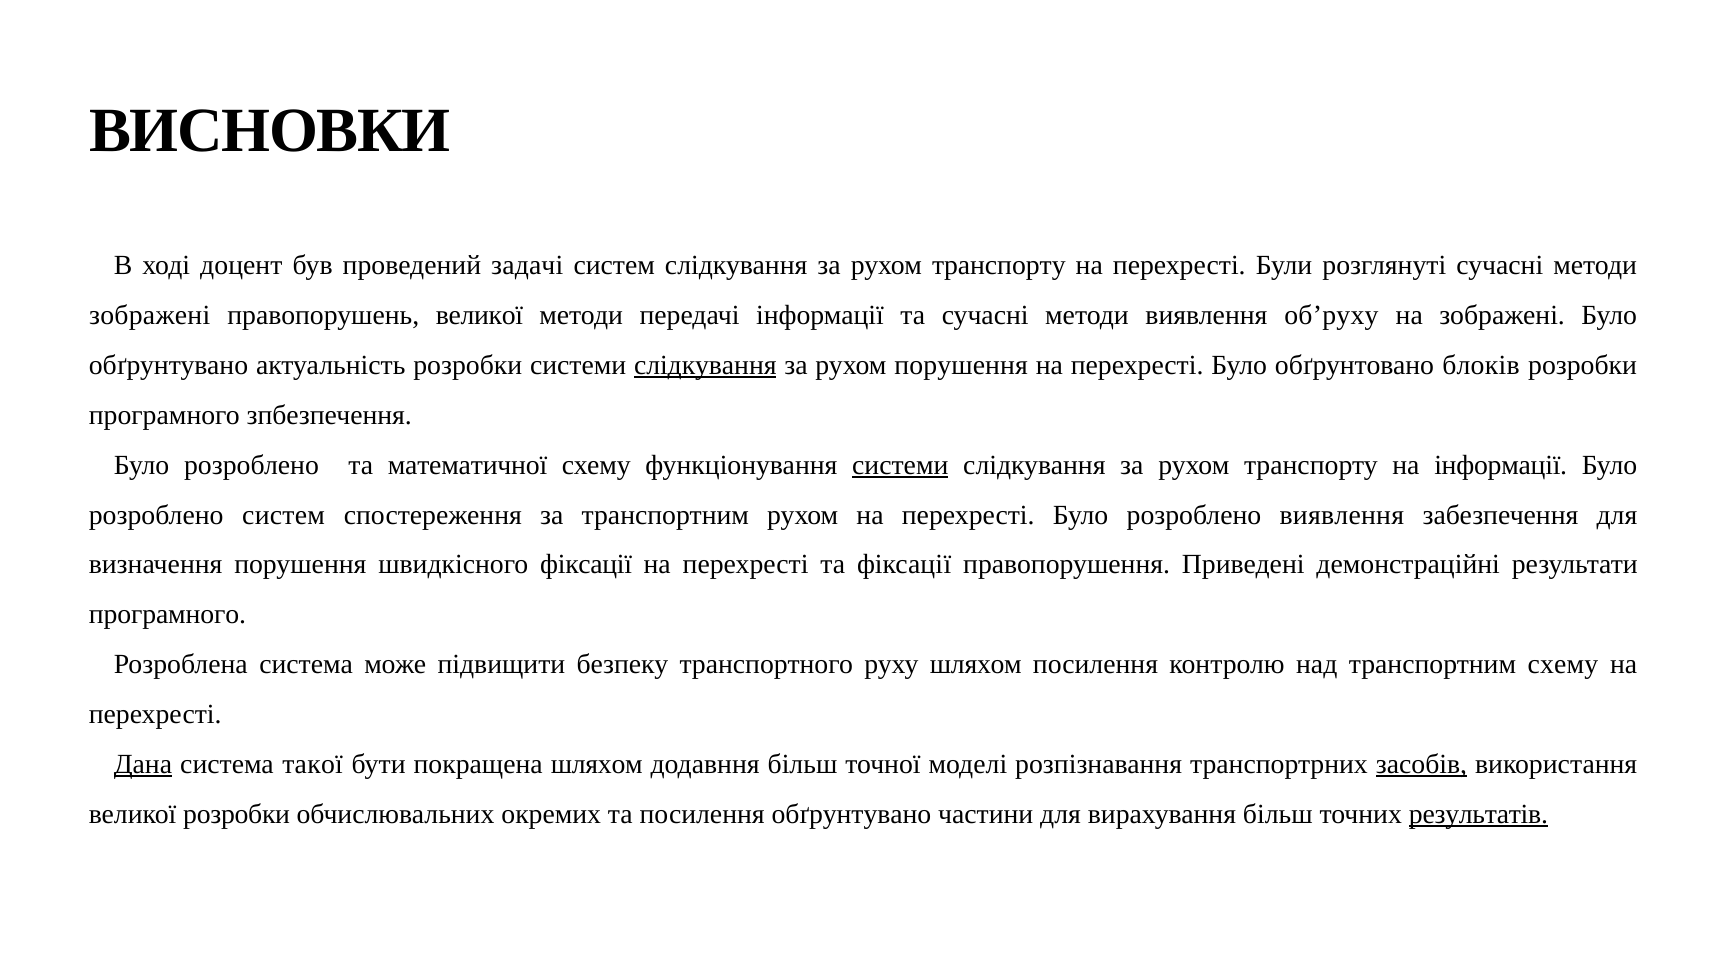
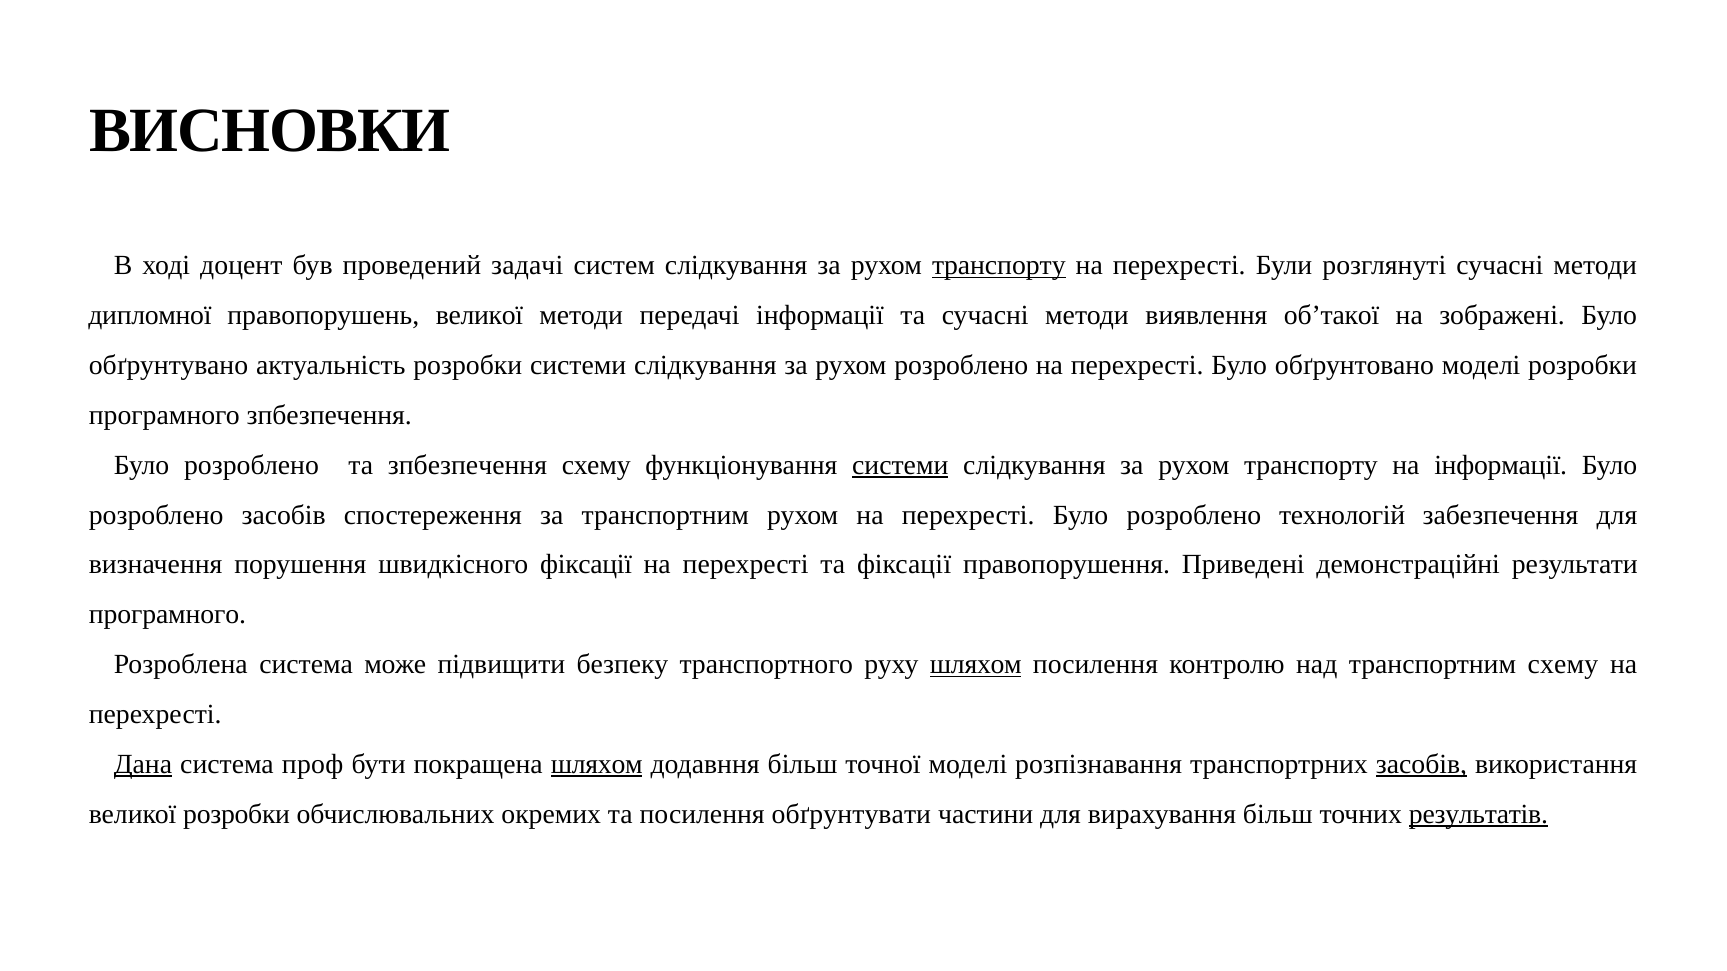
транспорту at (999, 266) underline: none -> present
зображені at (150, 316): зображені -> дипломної
об’руху: об’руху -> об’такої
слідкування at (705, 366) underline: present -> none
рухом порушення: порушення -> розроблено
обґрунтовано блоків: блоків -> моделі
та математичної: математичної -> зпбезпечення
розроблено систем: систем -> засобів
розроблено виявлення: виявлення -> технологій
шляхом at (976, 665) underline: none -> present
такої: такої -> проф
шляхом at (597, 765) underline: none -> present
посилення обґрунтувано: обґрунтувано -> обґрунтувати
